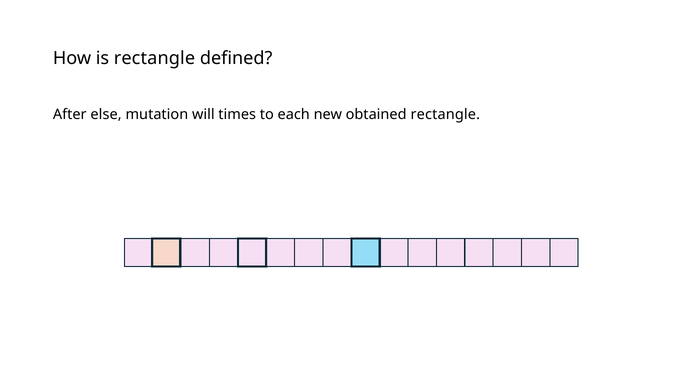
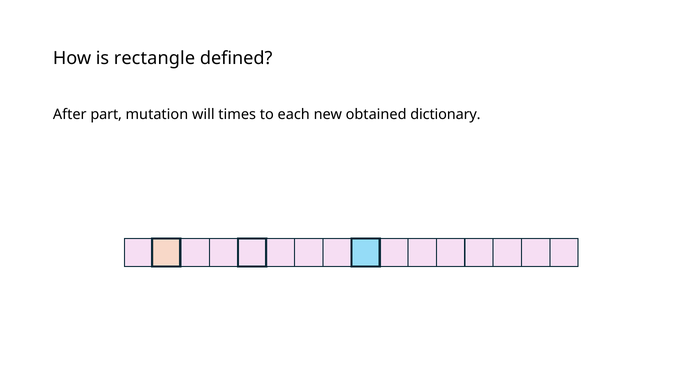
else: else -> part
obtained rectangle: rectangle -> dictionary
